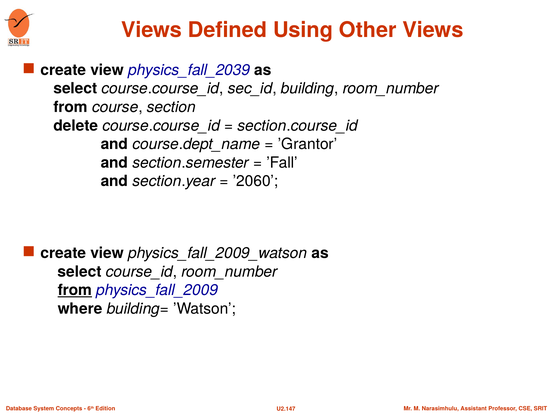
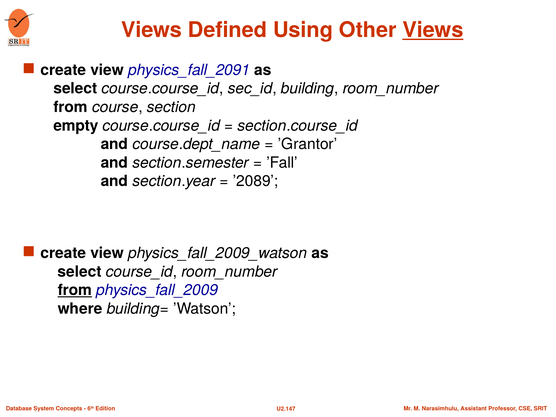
Views at (433, 30) underline: none -> present
physics_fall_2039: physics_fall_2039 -> physics_fall_2091
delete: delete -> empty
’2060: ’2060 -> ’2089
